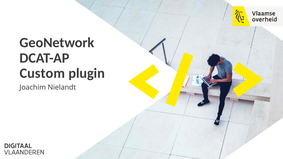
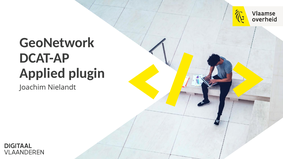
Custom: Custom -> Applied
